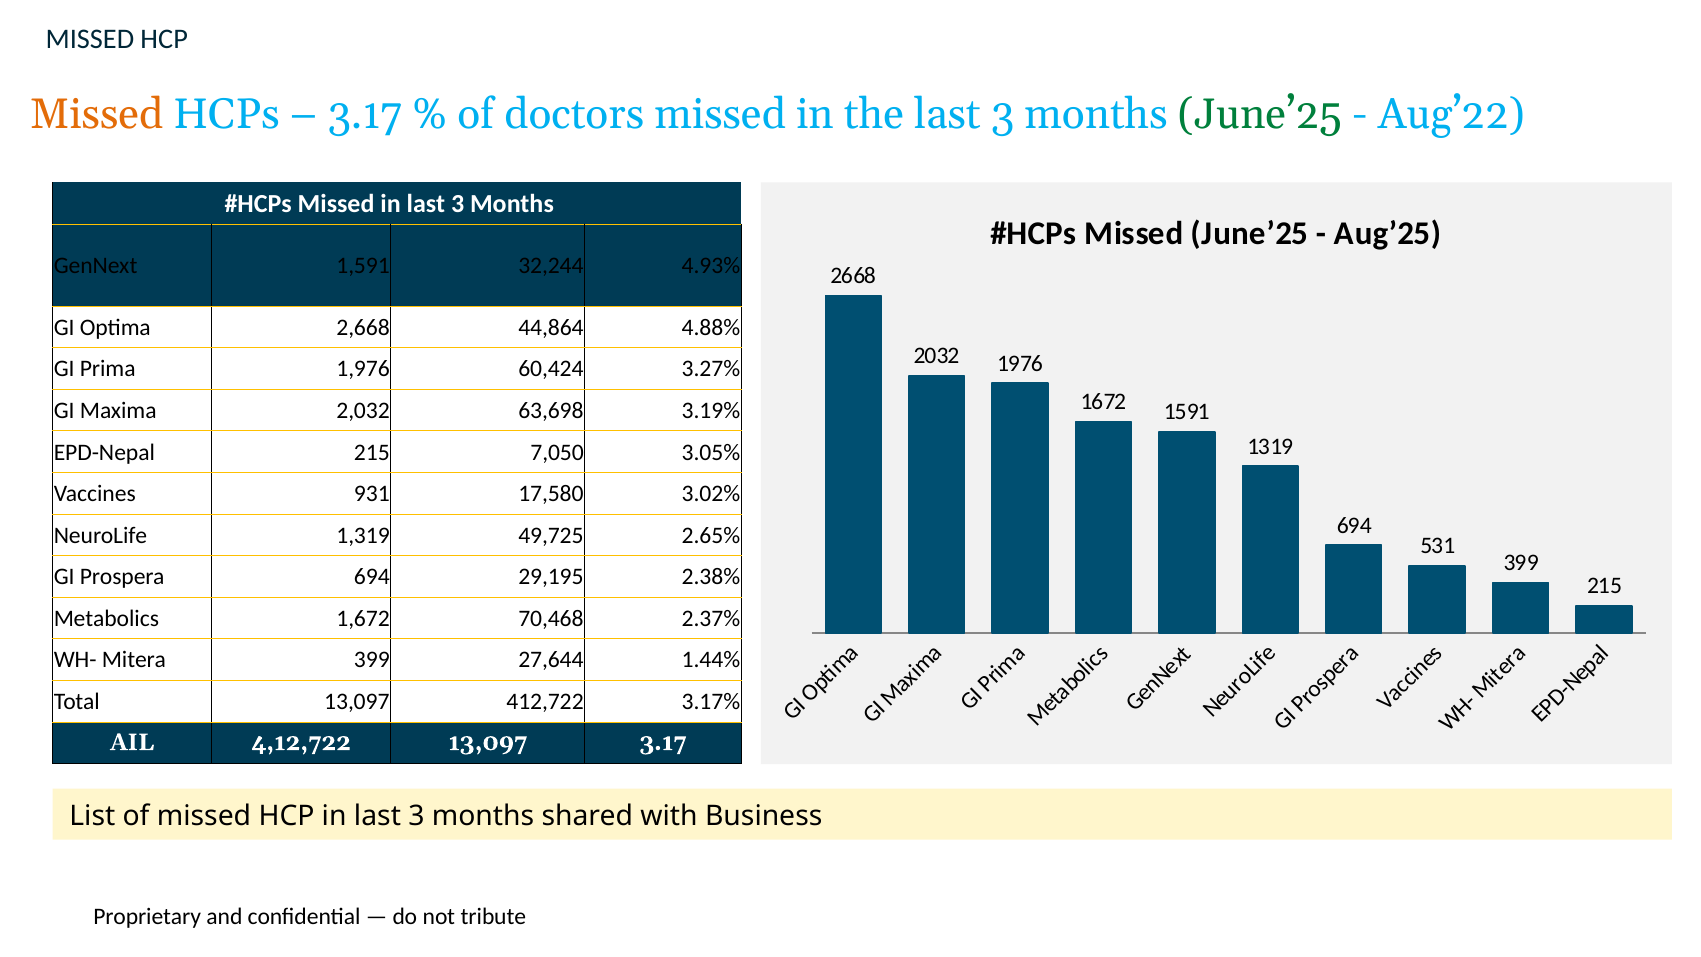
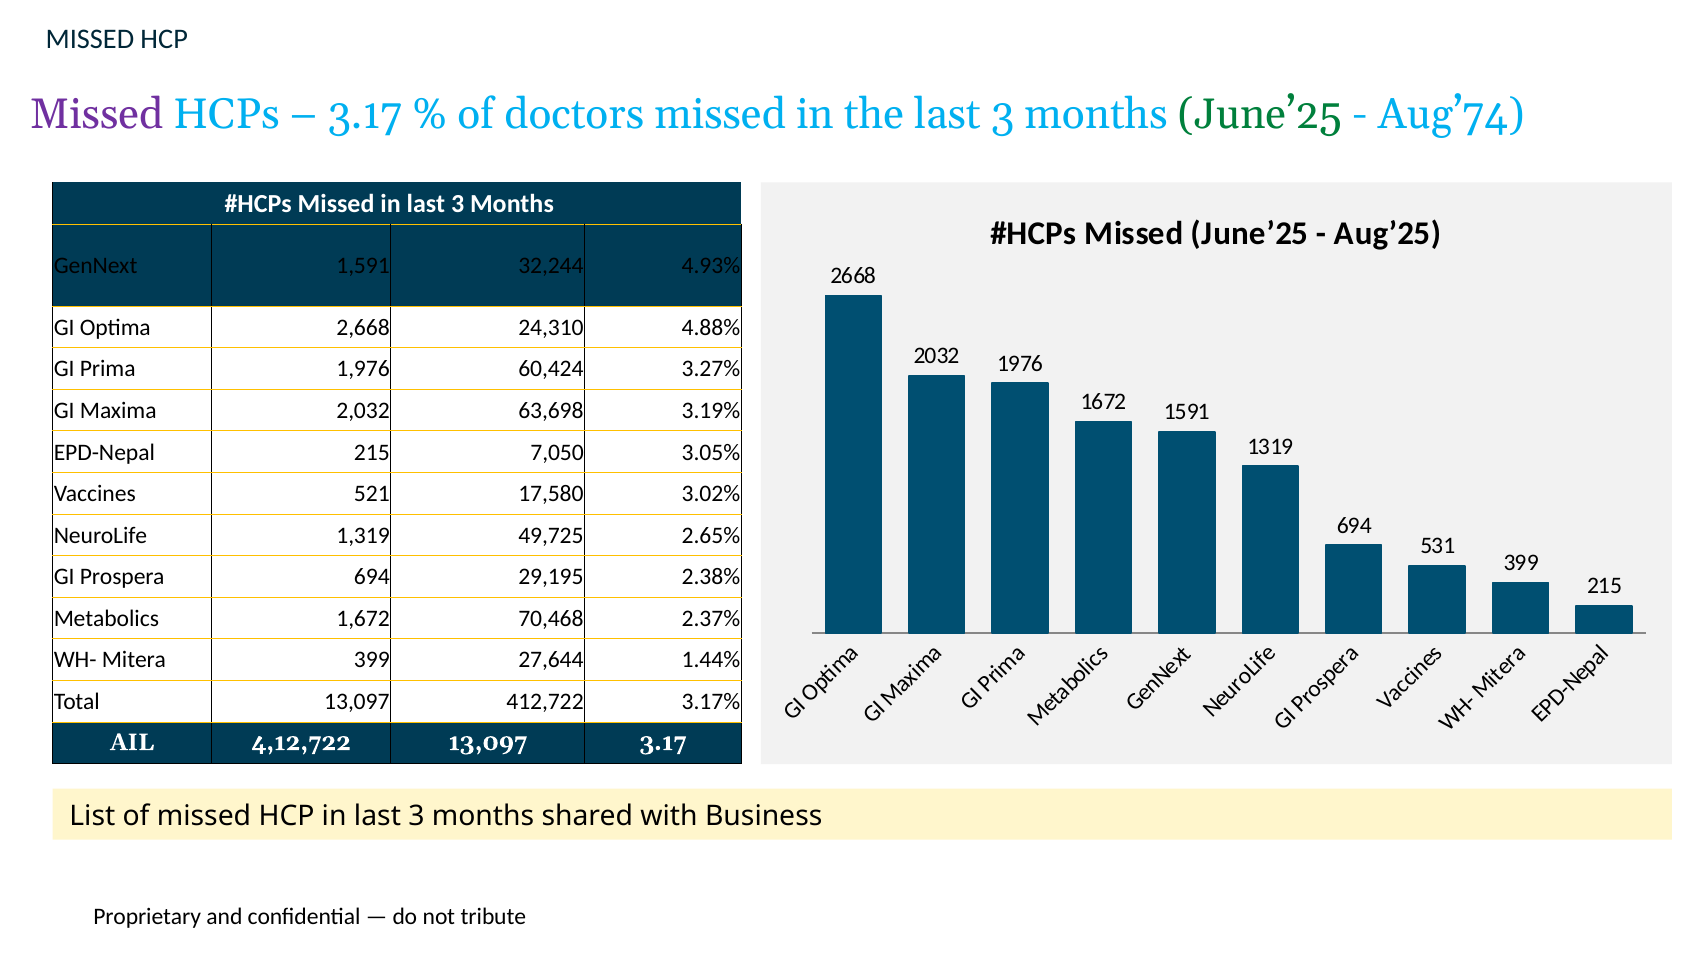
Missed at (97, 114) colour: orange -> purple
Aug’22: Aug’22 -> Aug’74
44,864: 44,864 -> 24,310
931: 931 -> 521
